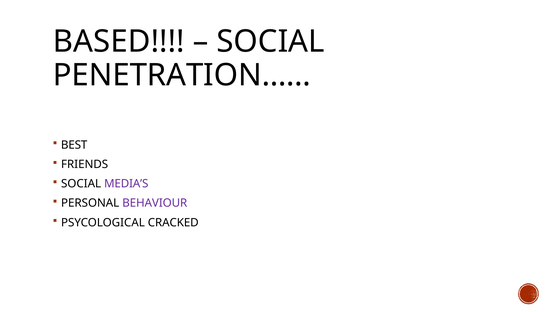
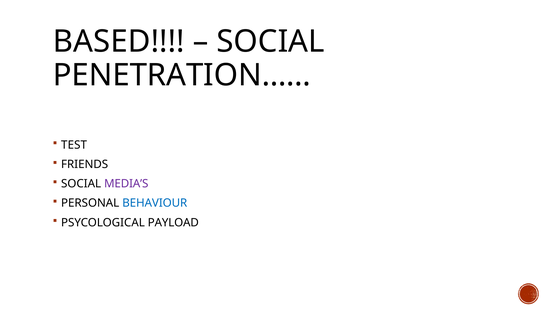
BEST: BEST -> TEST
BEHAVIOUR colour: purple -> blue
CRACKED: CRACKED -> PAYLOAD
